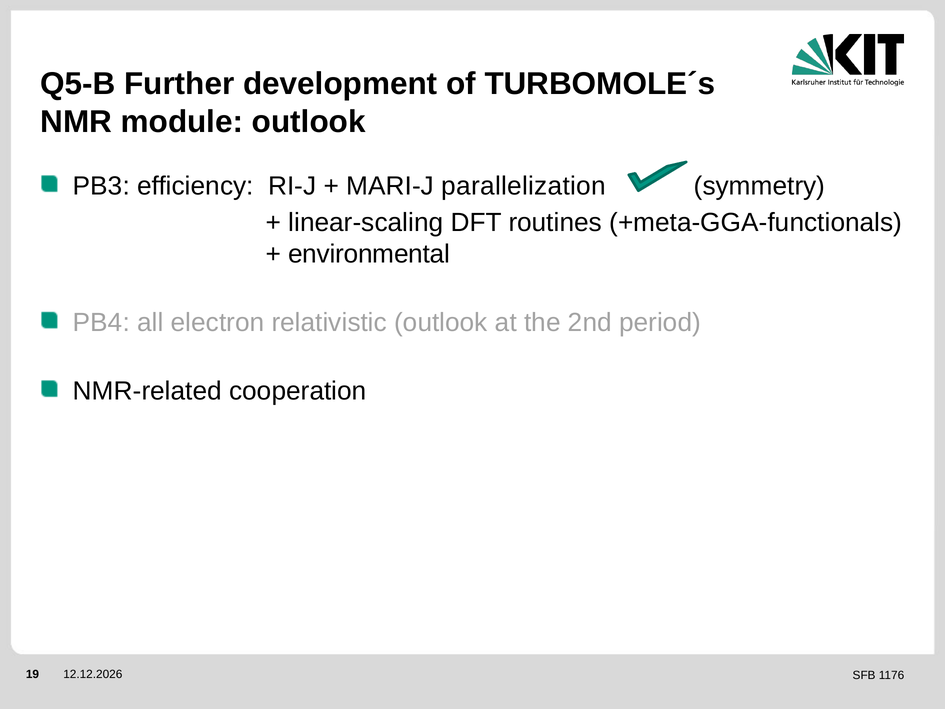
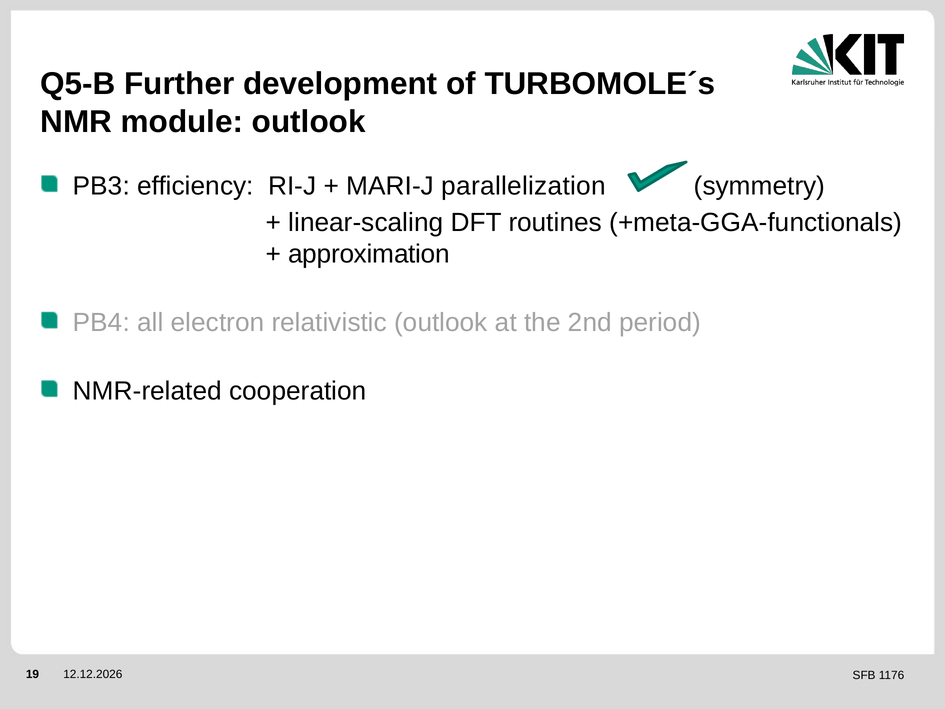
environmental: environmental -> approximation
